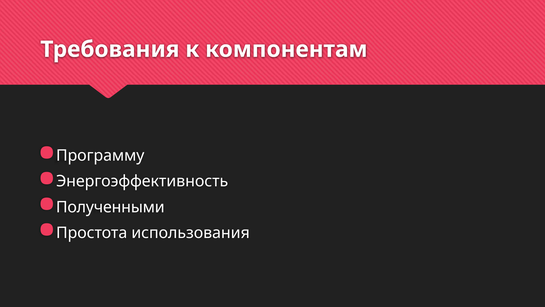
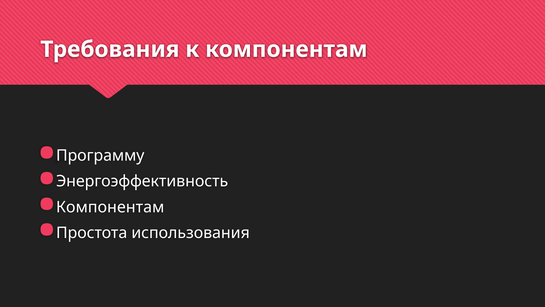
Полученными at (110, 207): Полученными -> Компонентам
